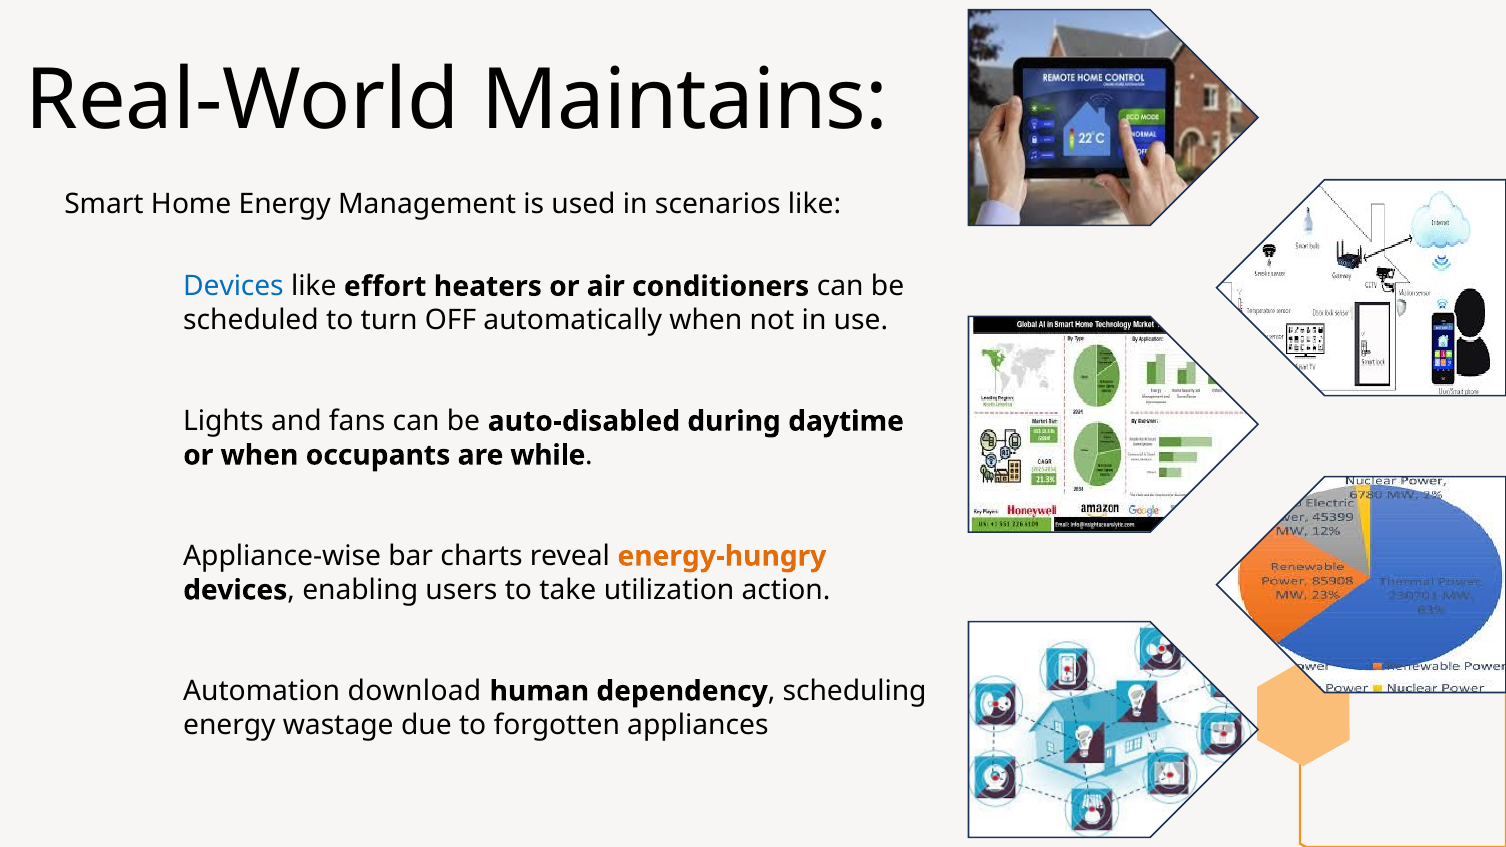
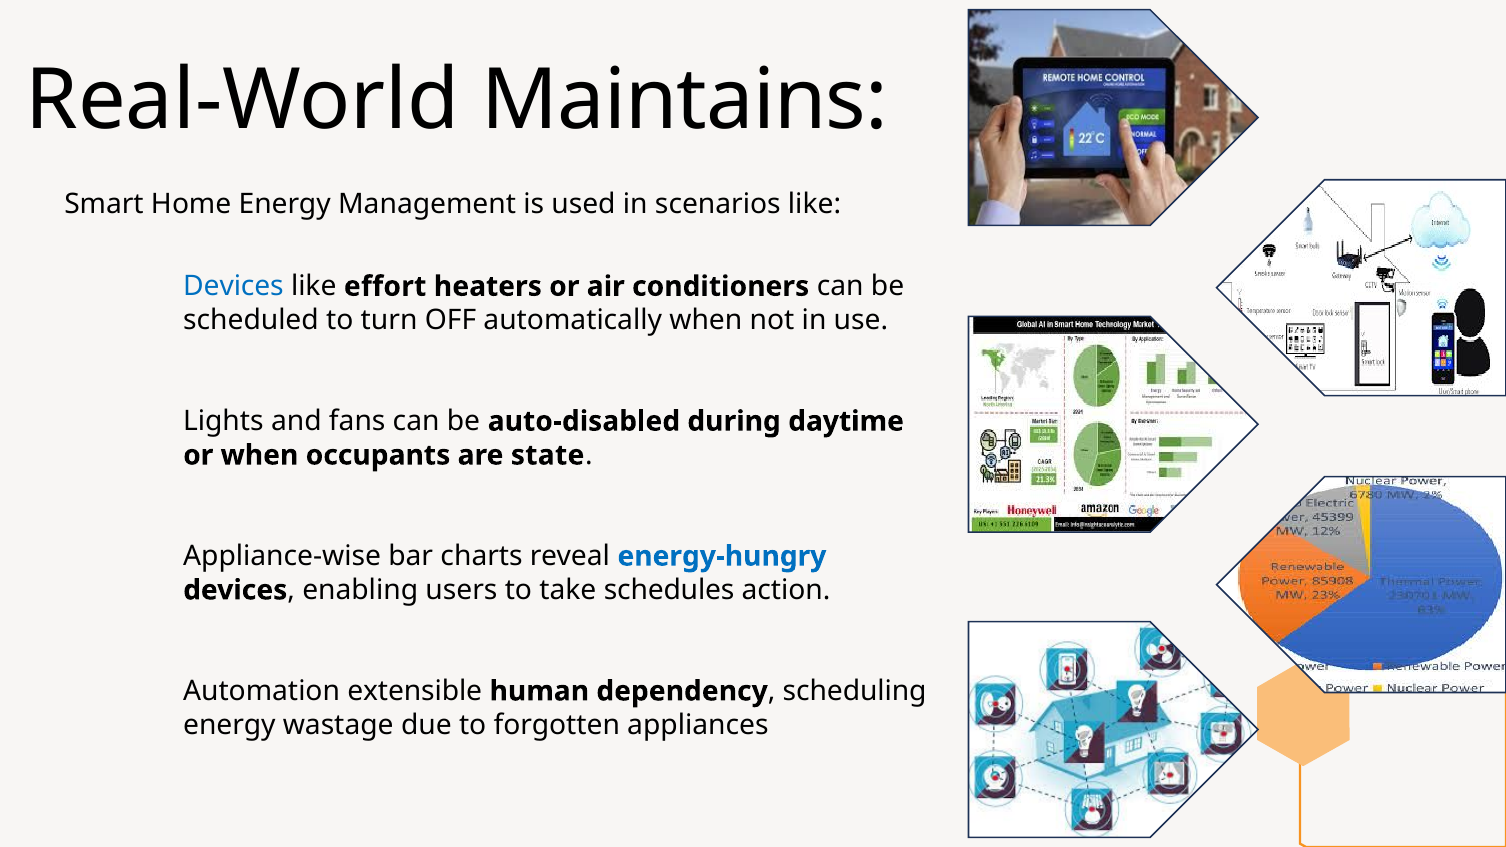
while: while -> state
energy-hungry colour: orange -> blue
utilization: utilization -> schedules
download: download -> extensible
